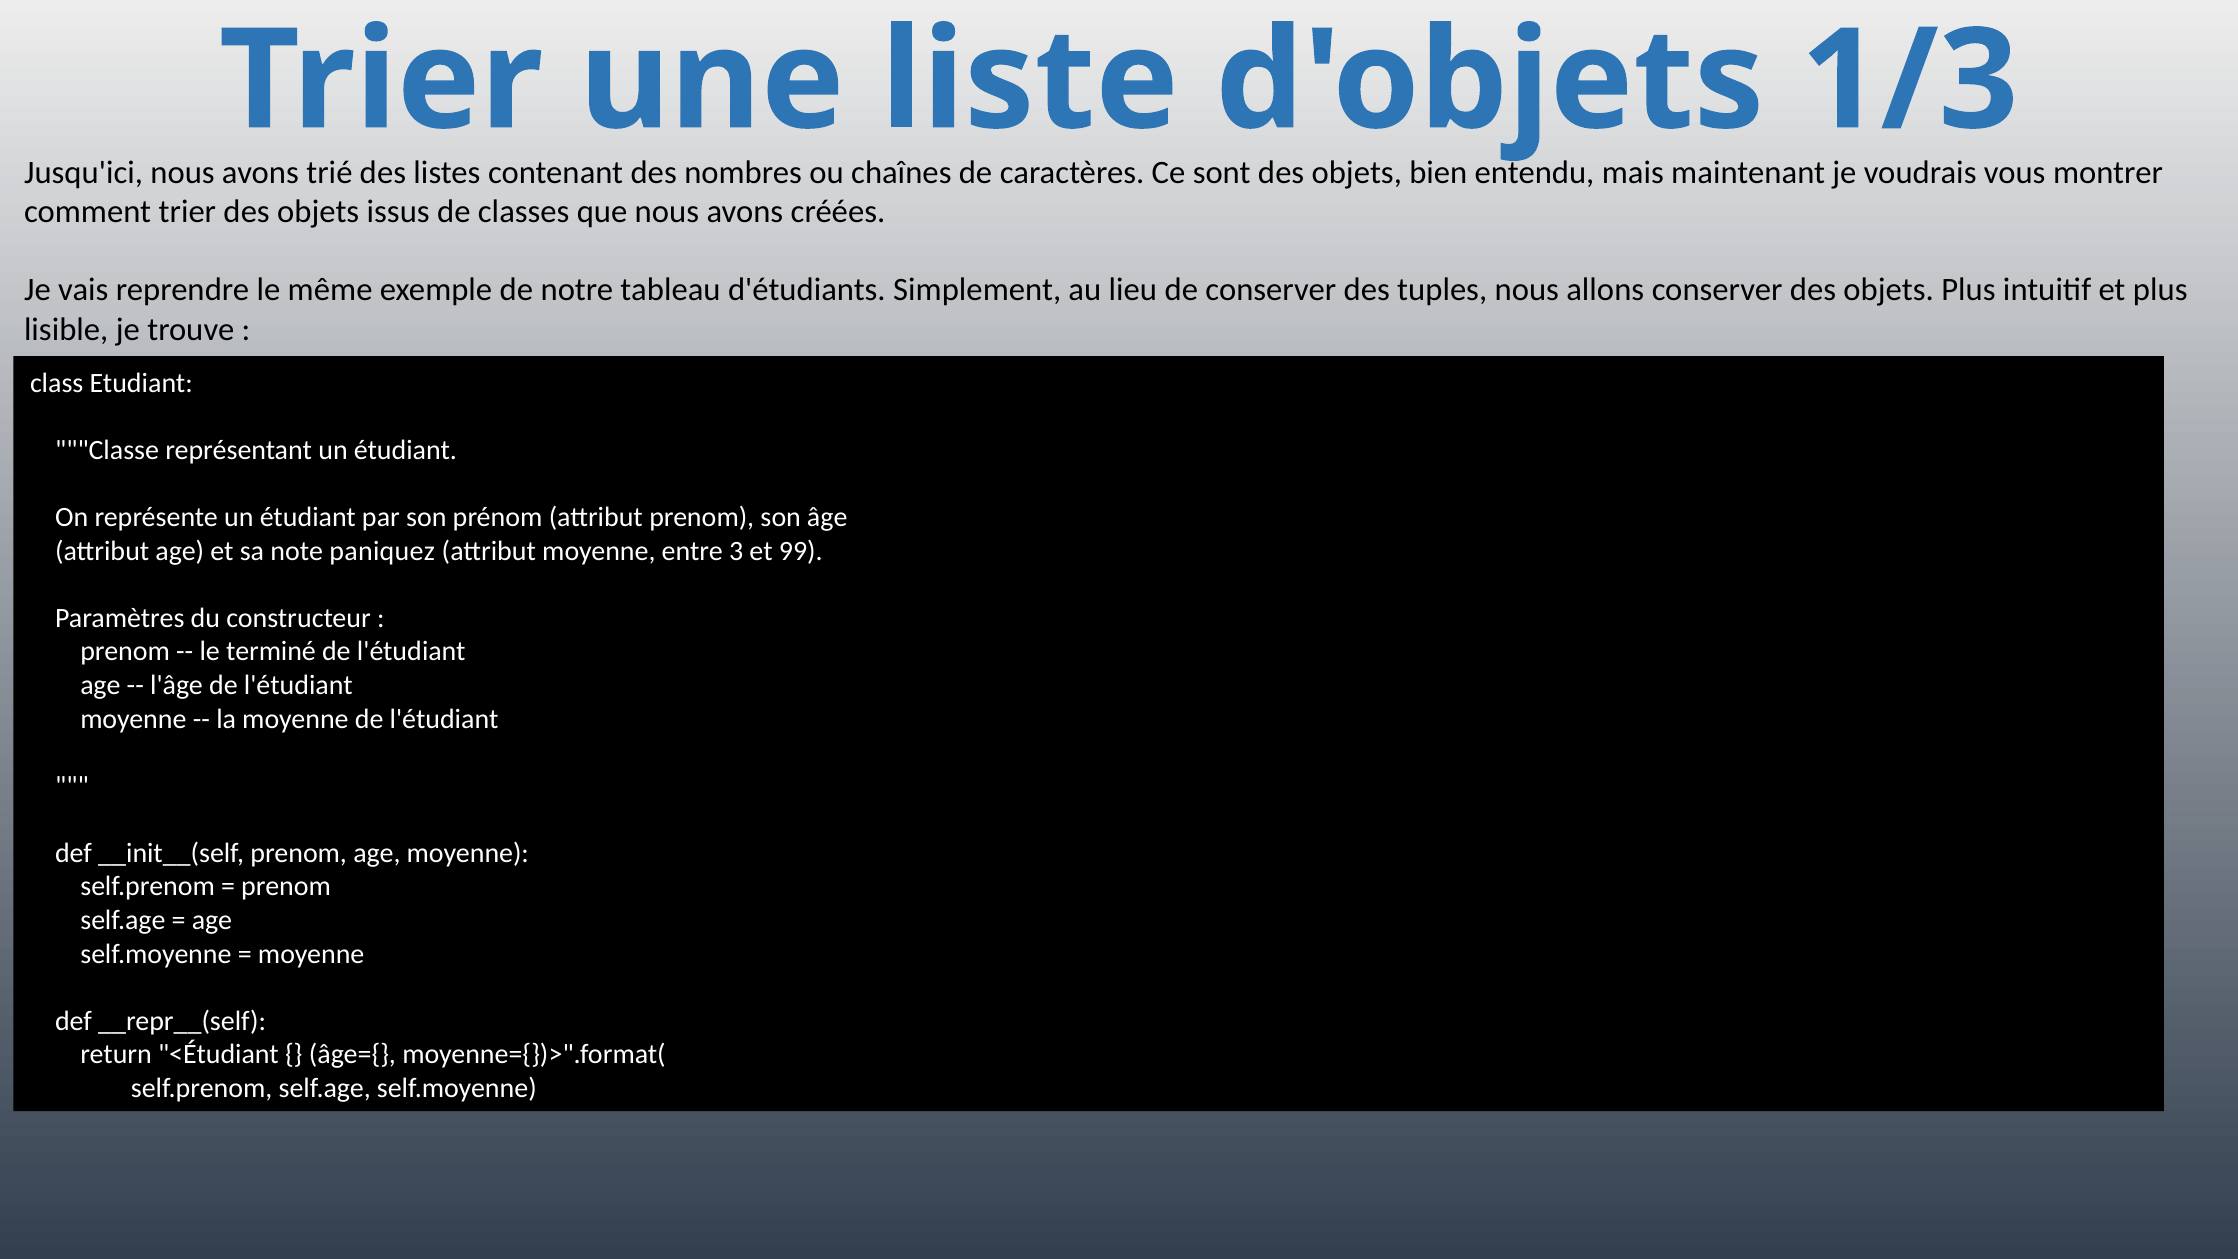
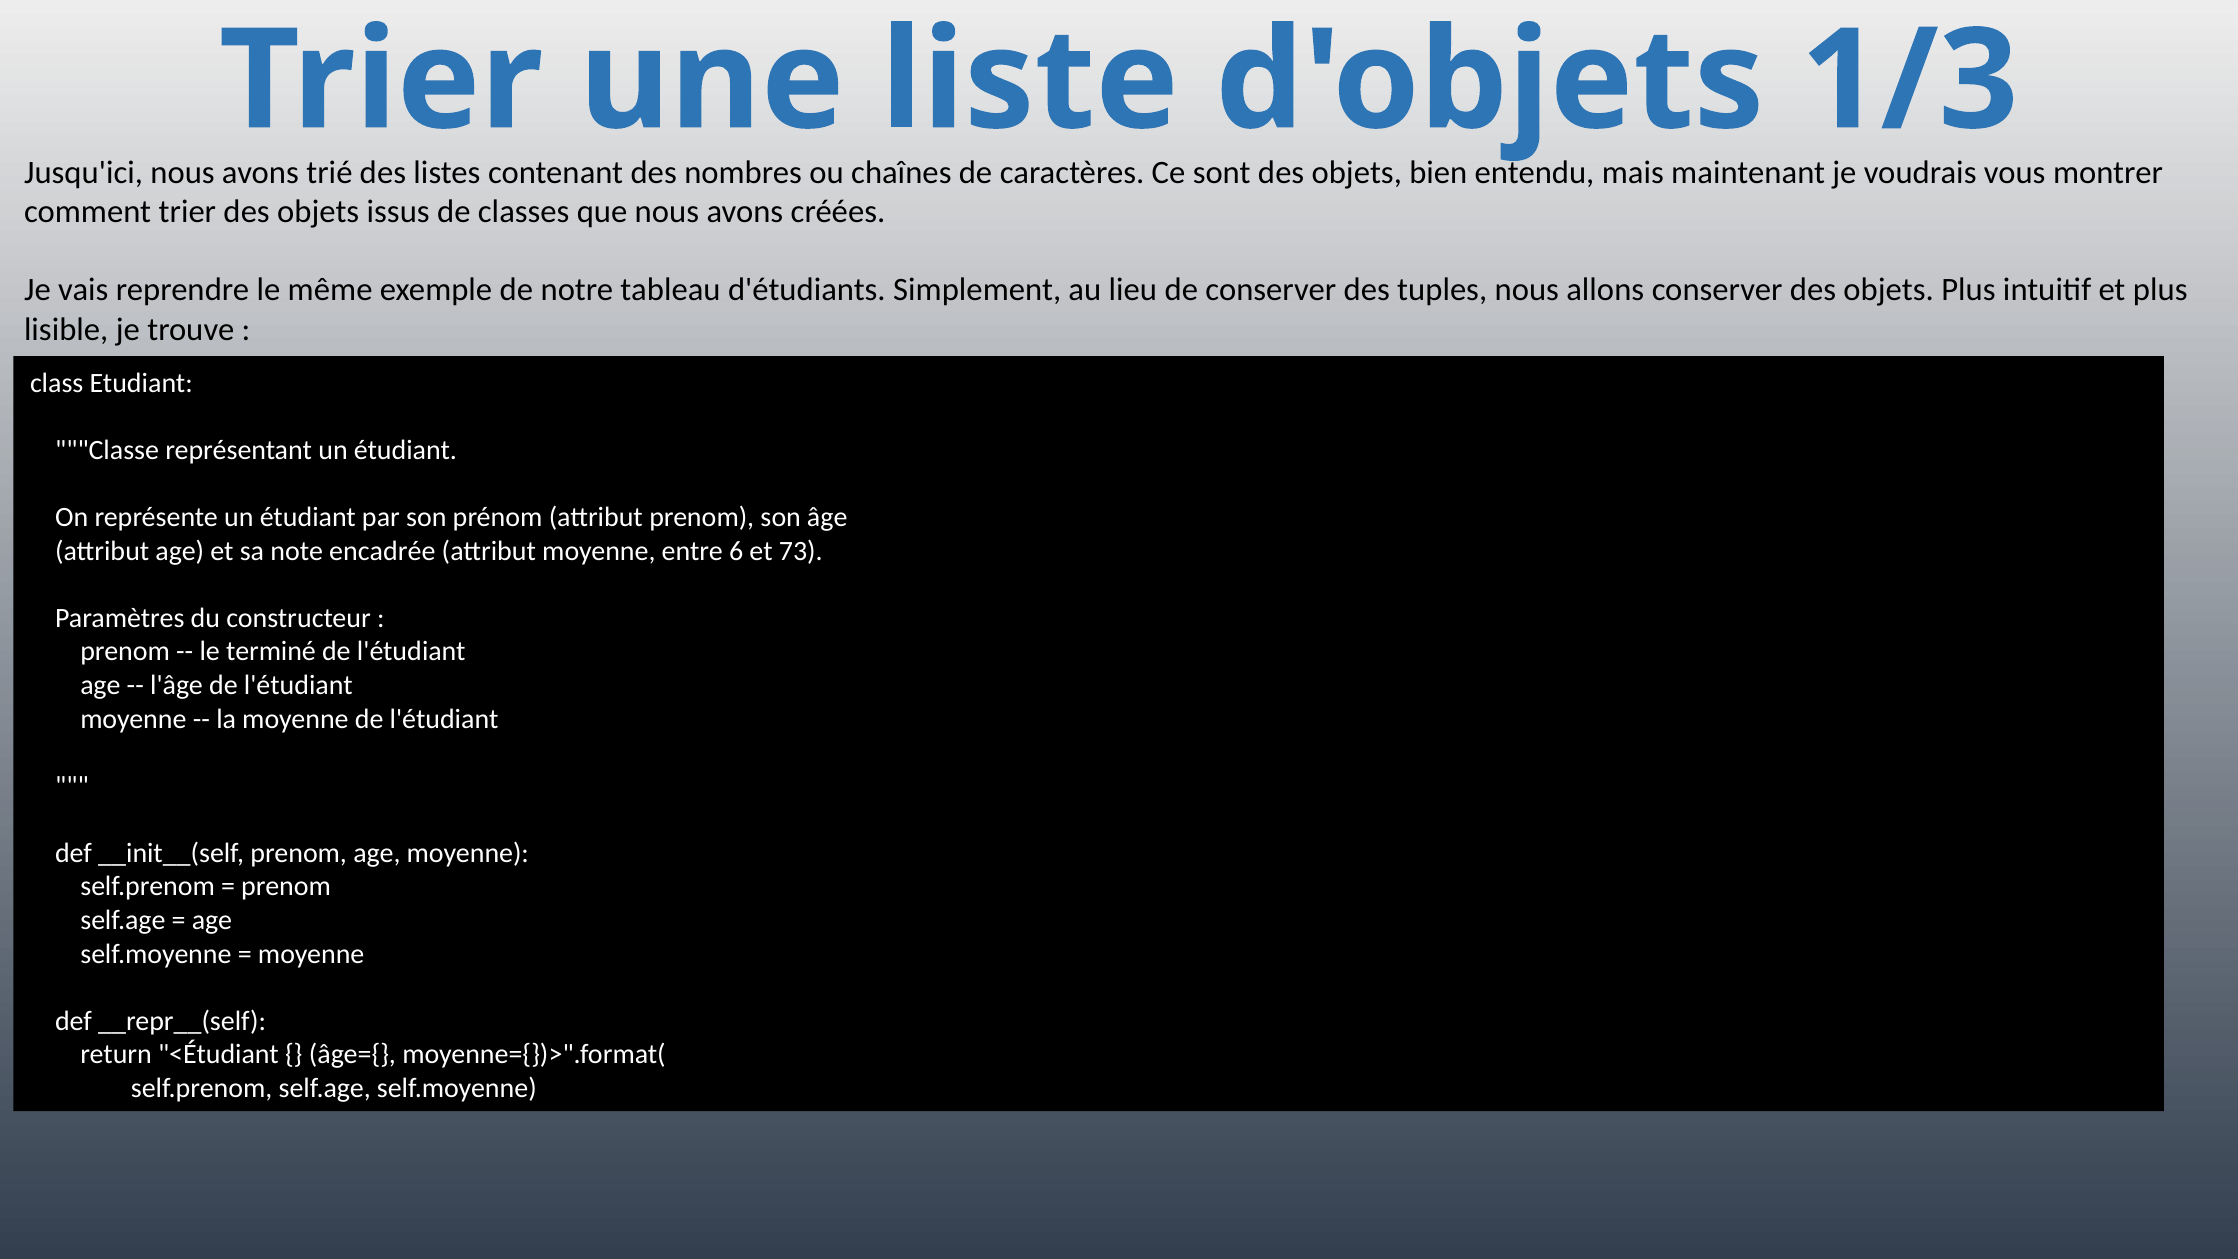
paniquez: paniquez -> encadrée
3: 3 -> 6
99: 99 -> 73
